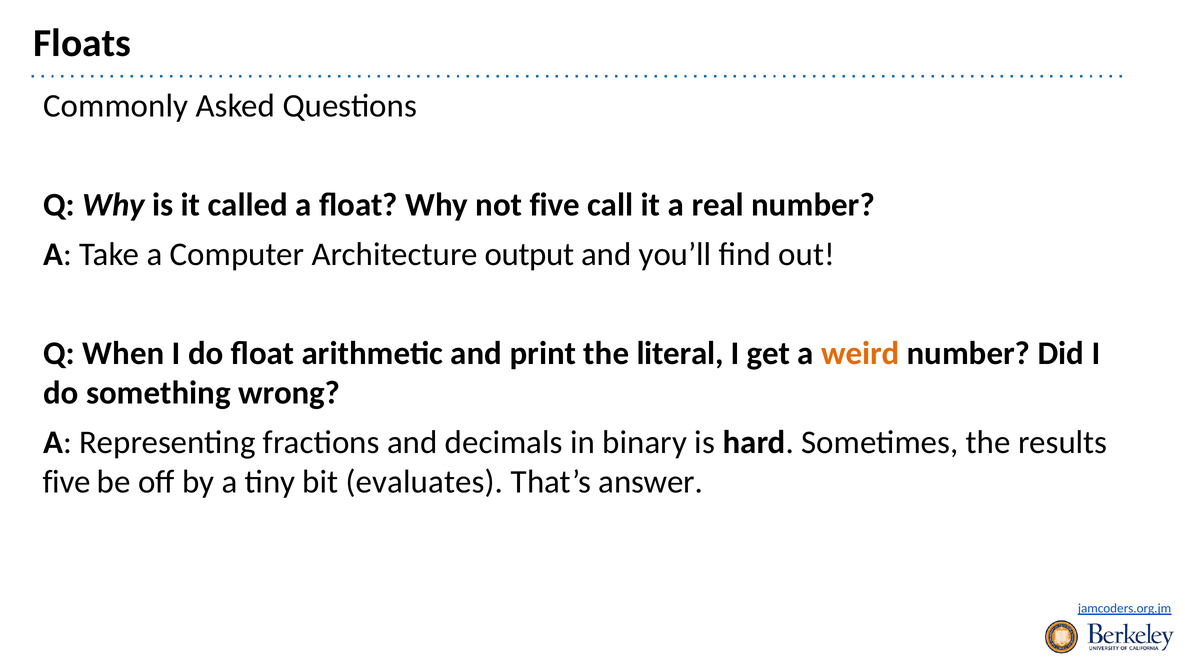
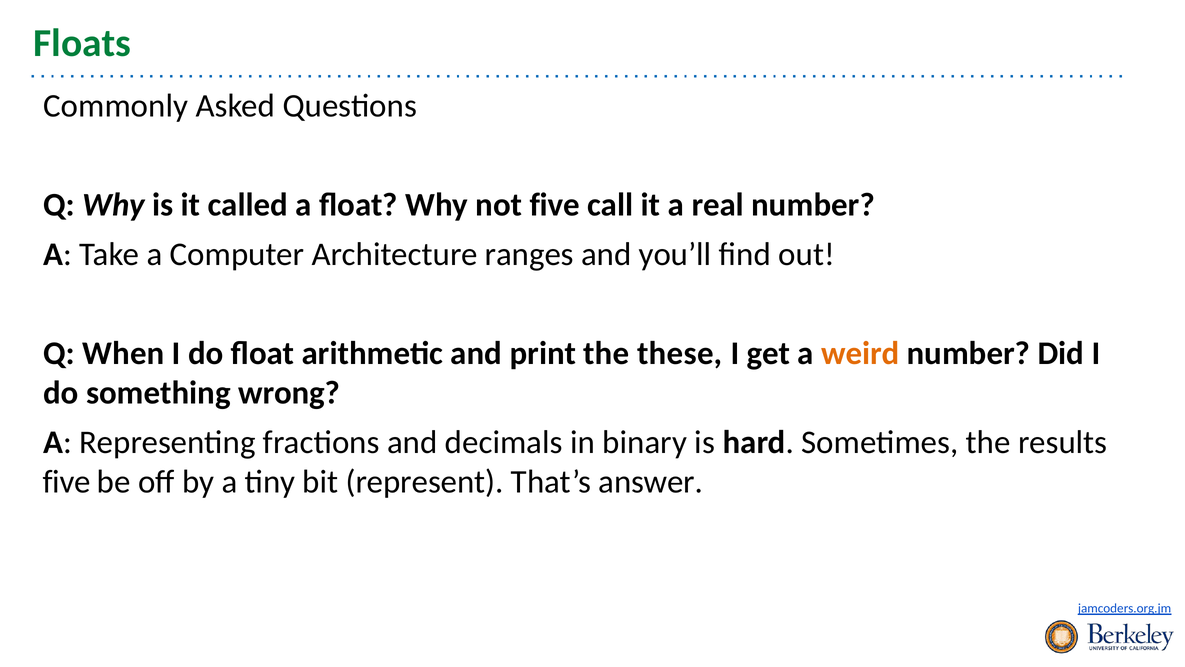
Floats colour: black -> green
output: output -> ranges
literal: literal -> these
evaluates: evaluates -> represent
